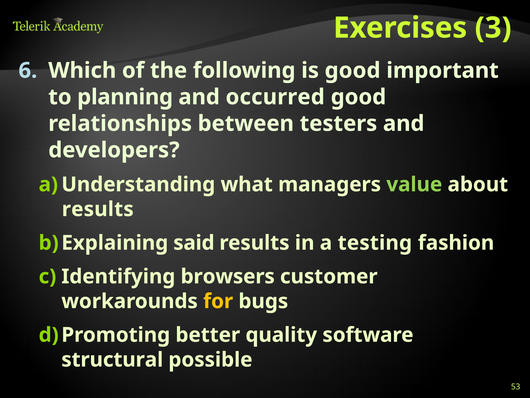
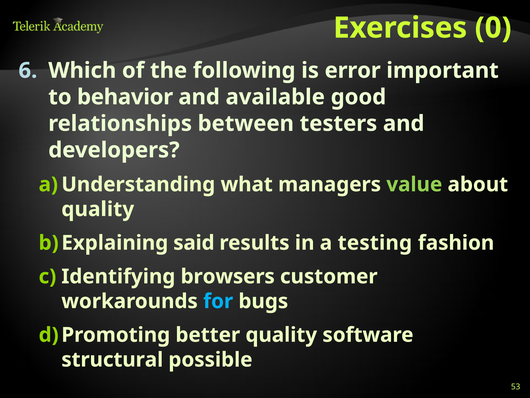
3: 3 -> 0
is good: good -> error
planning: planning -> behavior
occurred: occurred -> available
results at (98, 209): results -> quality
for colour: yellow -> light blue
